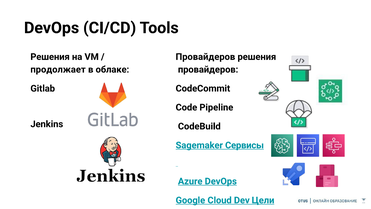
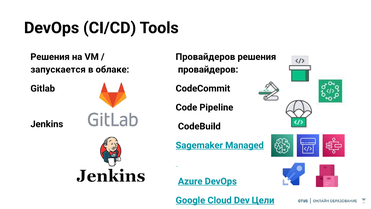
продолжает: продолжает -> запускается
Сервисы: Сервисы -> Managed
